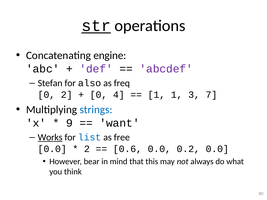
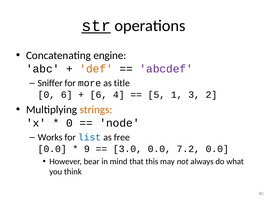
def colour: purple -> orange
Stefan: Stefan -> Sniffer
also: also -> more
freq: freq -> title
0 2: 2 -> 6
0 at (98, 95): 0 -> 6
1 at (156, 95): 1 -> 5
7: 7 -> 2
strings colour: blue -> orange
9 at (69, 123): 9 -> 0
want: want -> node
Works underline: present -> none
2 at (87, 149): 2 -> 9
0.6: 0.6 -> 3.0
0.2: 0.2 -> 7.2
